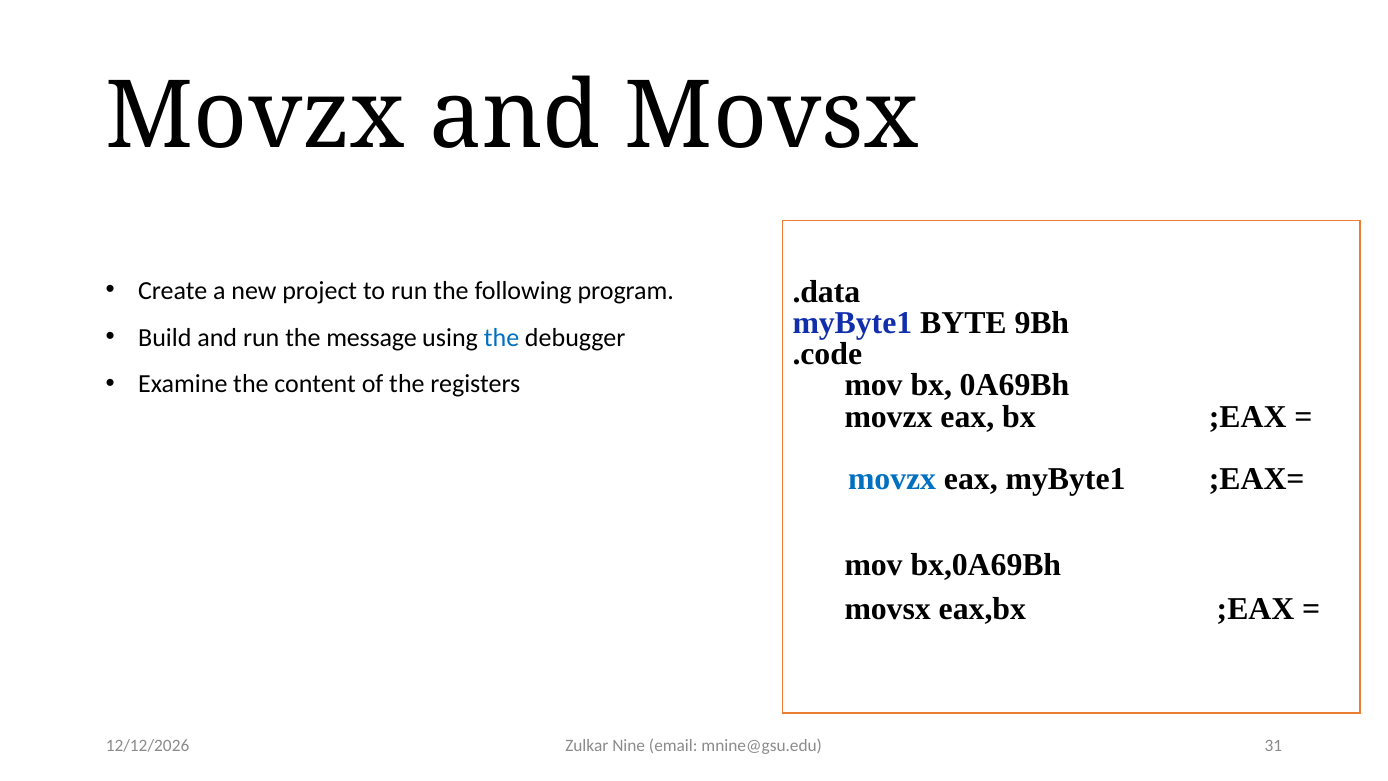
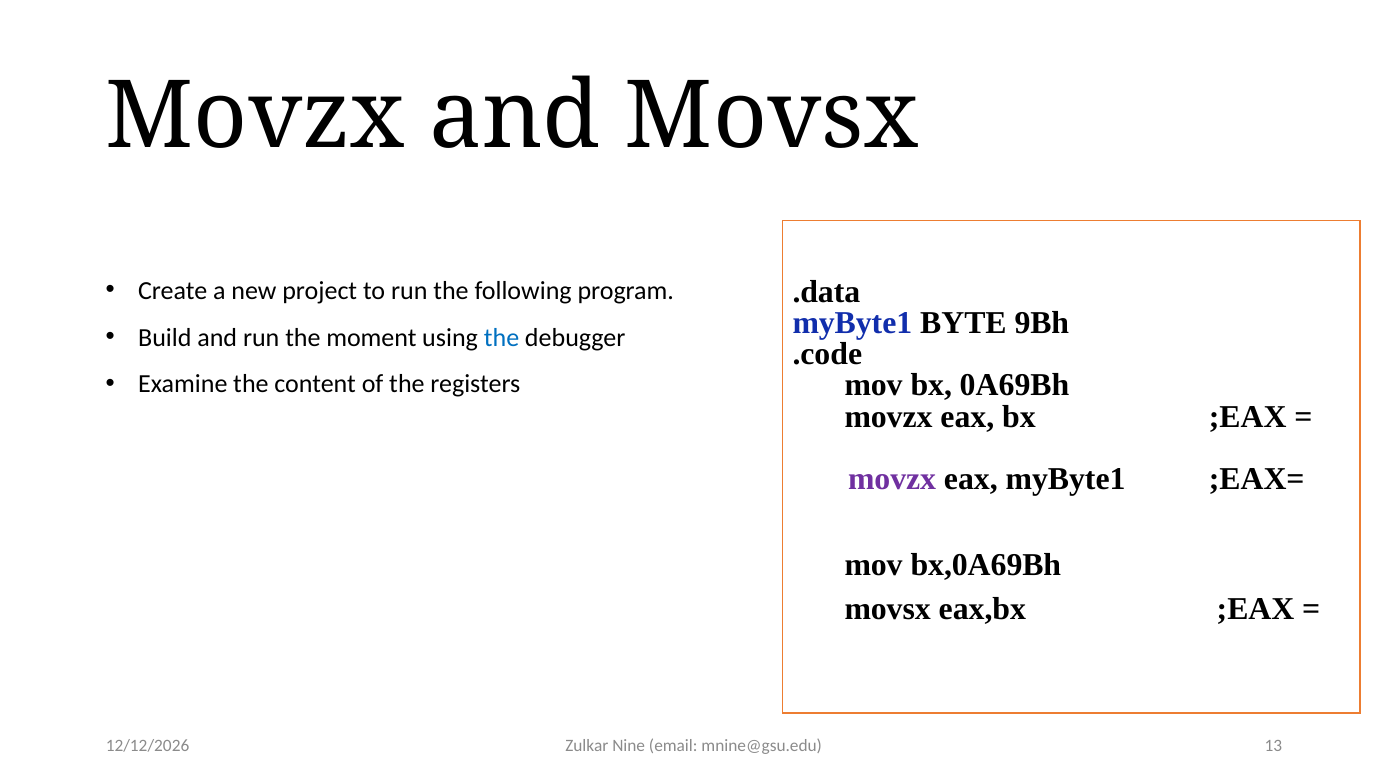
message: message -> moment
movzx at (892, 479) colour: blue -> purple
31: 31 -> 13
